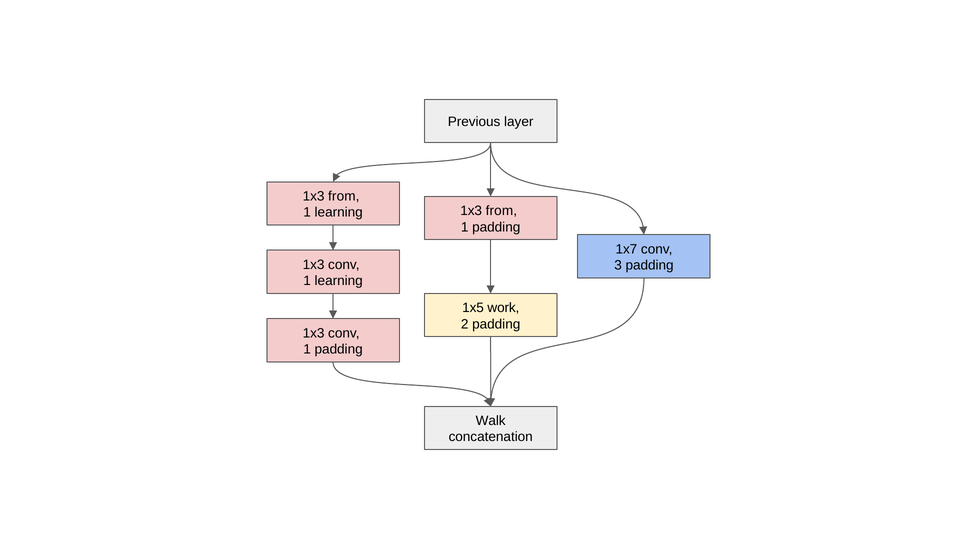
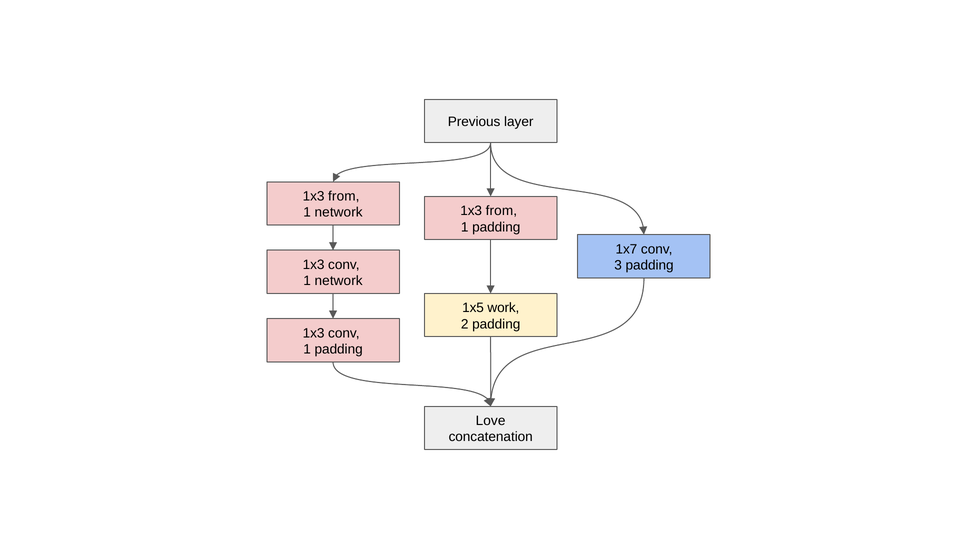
learning at (339, 213): learning -> network
learning at (339, 281): learning -> network
Walk: Walk -> Love
